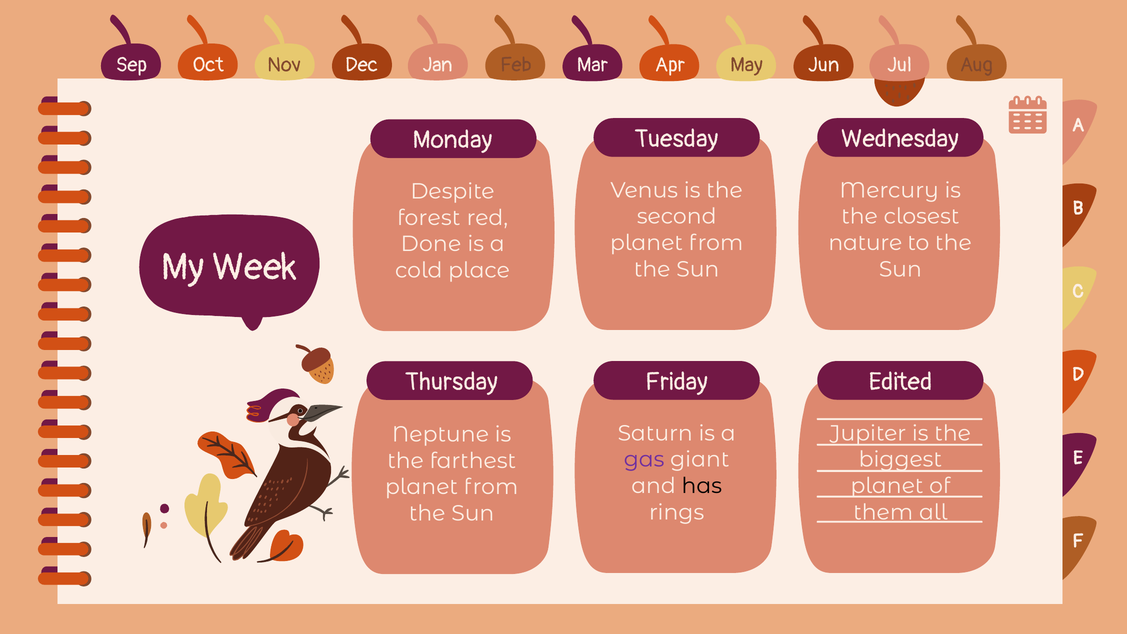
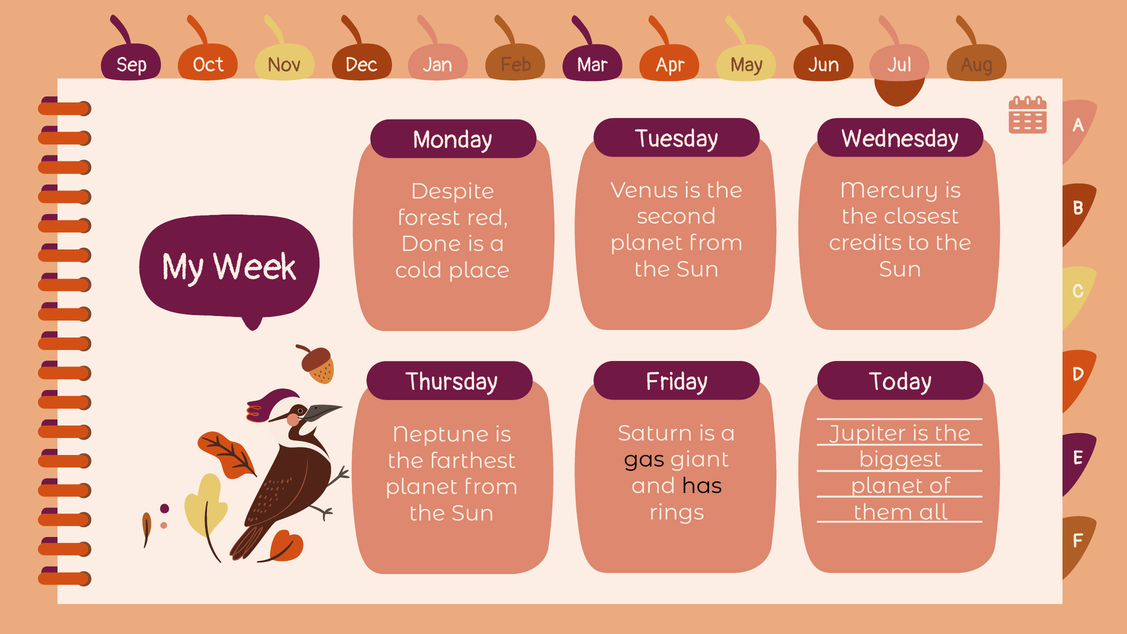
nature: nature -> credits
Edited: Edited -> Today
gas colour: purple -> black
